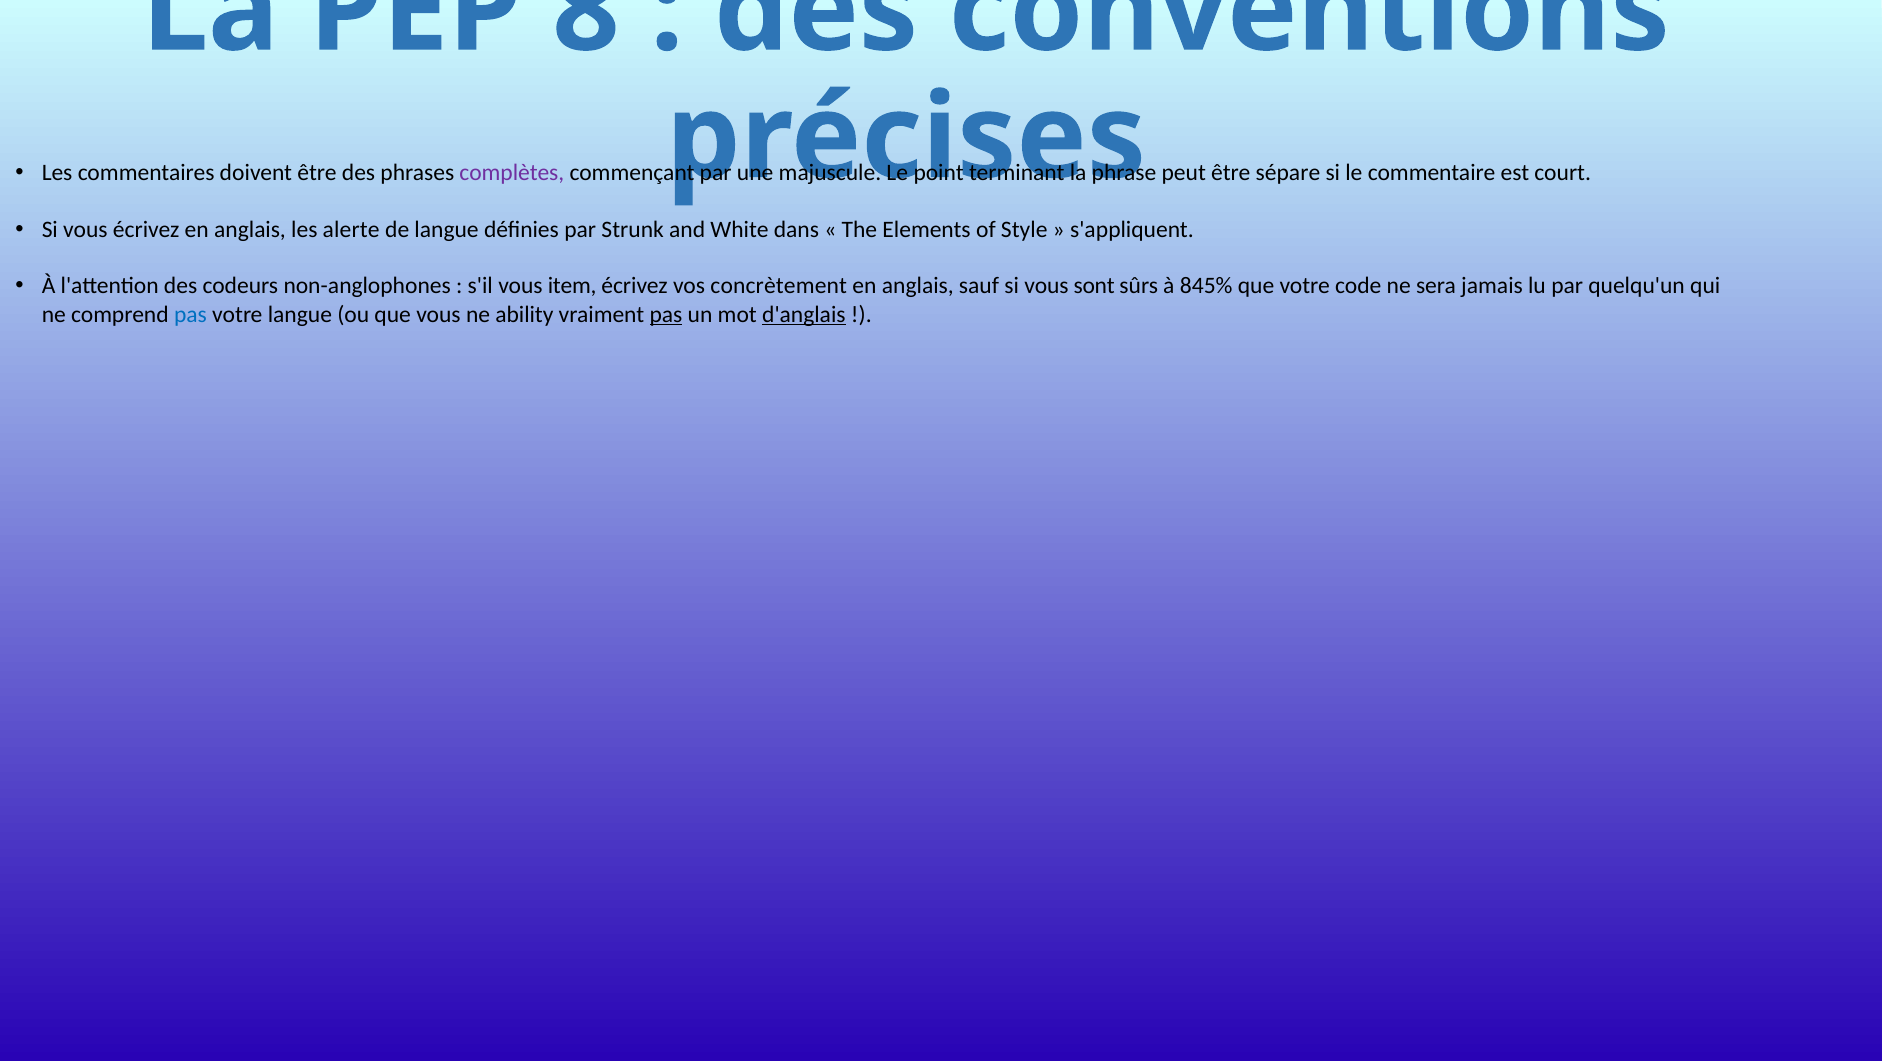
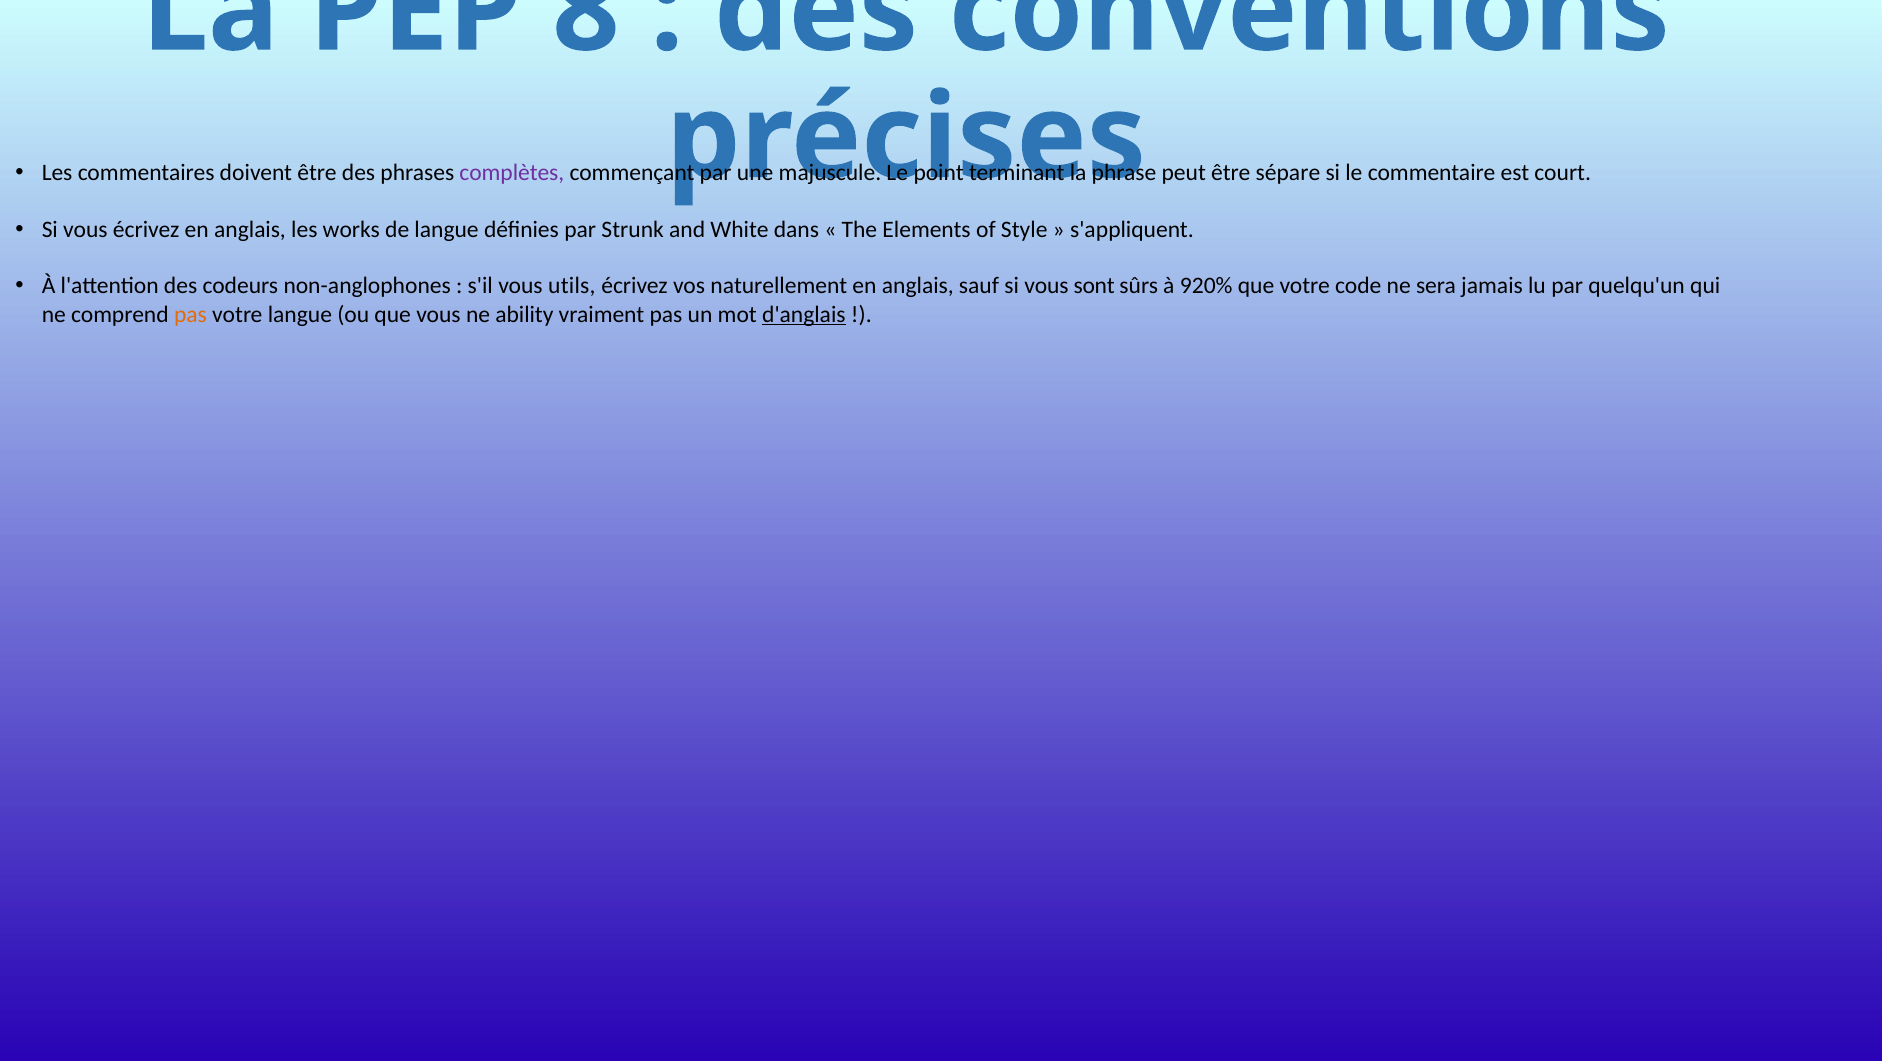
alerte: alerte -> works
item: item -> utils
concrètement: concrètement -> naturellement
845%: 845% -> 920%
pas at (190, 314) colour: blue -> orange
pas at (666, 314) underline: present -> none
